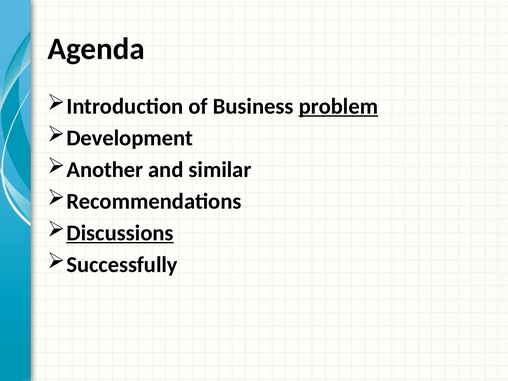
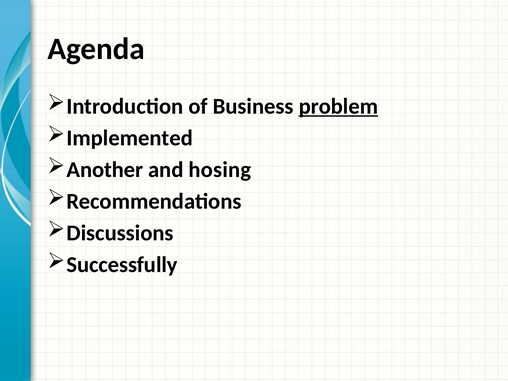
Development: Development -> Implemented
similar: similar -> hosing
Discussions underline: present -> none
